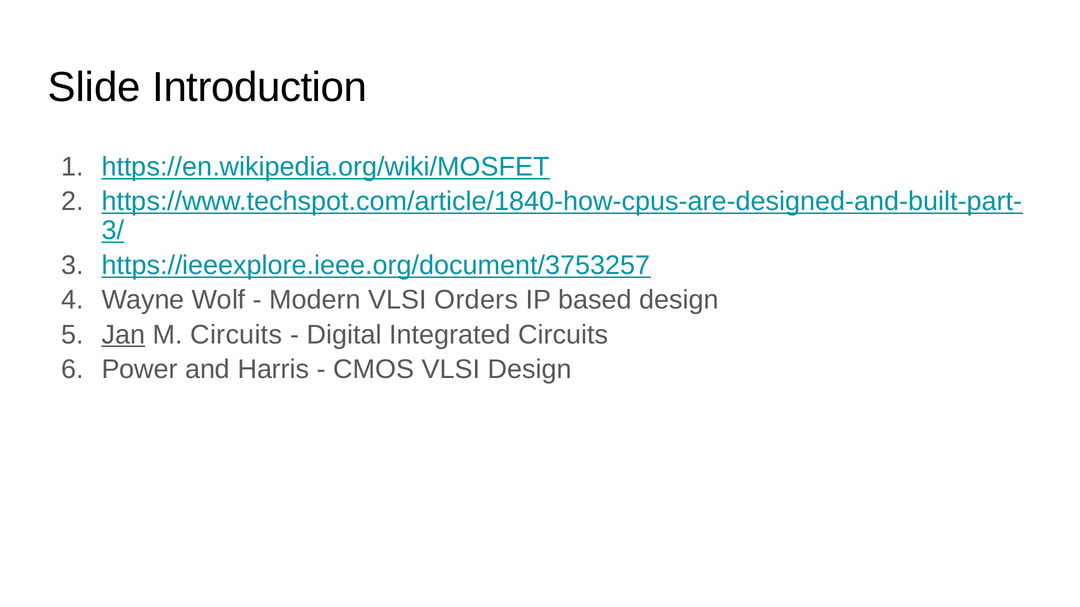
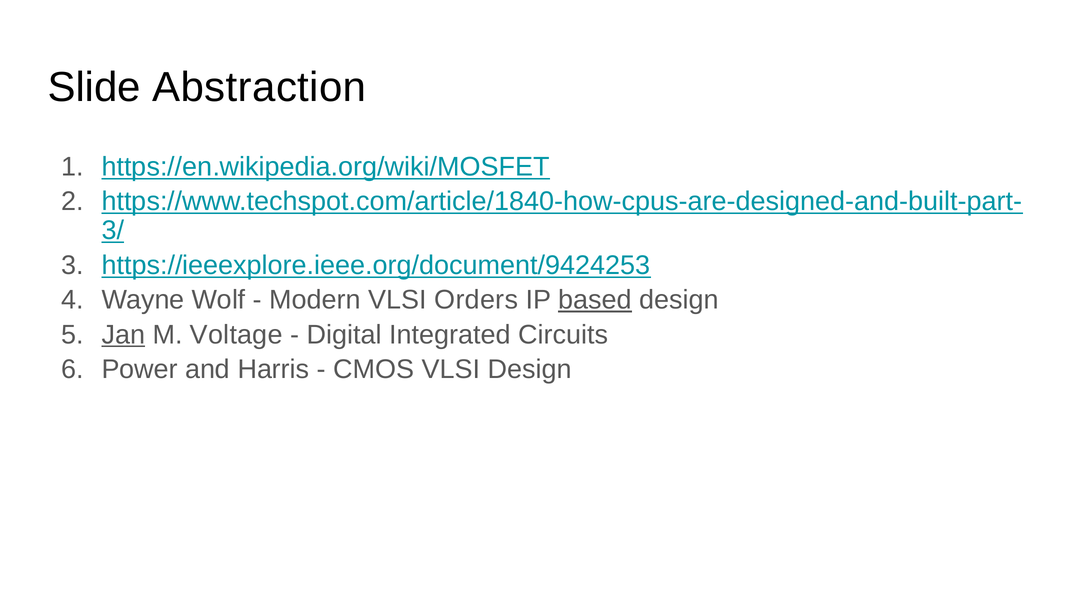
Introduction: Introduction -> Abstraction
https://ieeexplore.ieee.org/document/3753257: https://ieeexplore.ieee.org/document/3753257 -> https://ieeexplore.ieee.org/document/9424253
based underline: none -> present
M Circuits: Circuits -> Voltage
